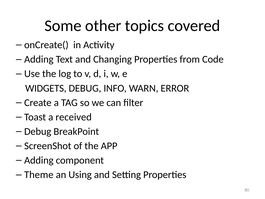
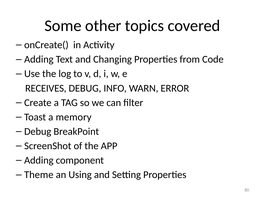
WIDGETS: WIDGETS -> RECEIVES
received: received -> memory
